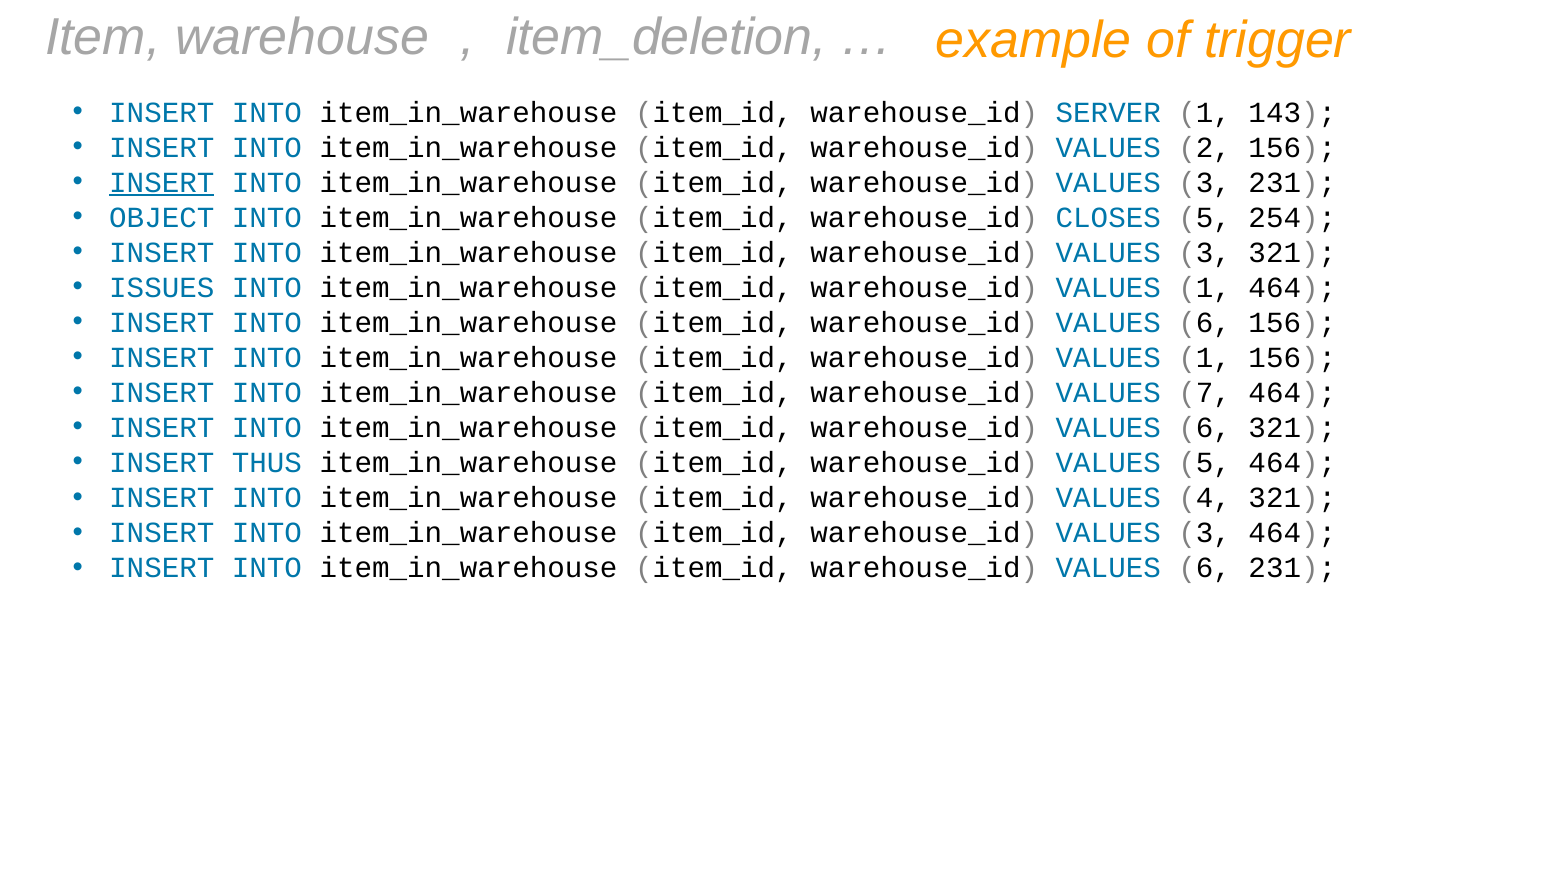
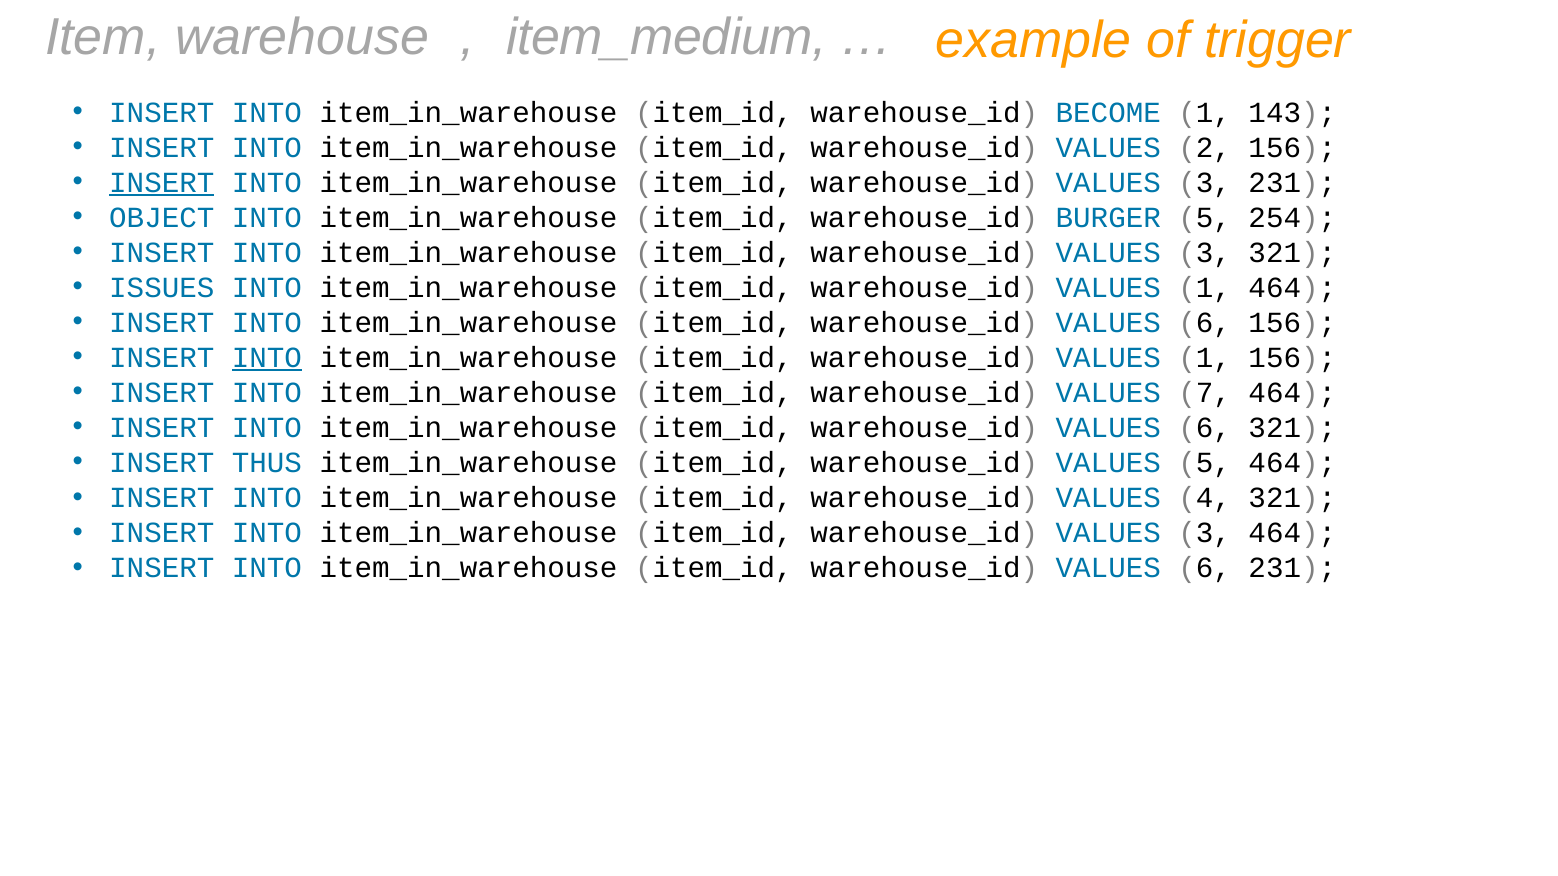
item_deletion: item_deletion -> item_medium
SERVER: SERVER -> BECOME
CLOSES: CLOSES -> BURGER
INTO at (267, 358) underline: none -> present
